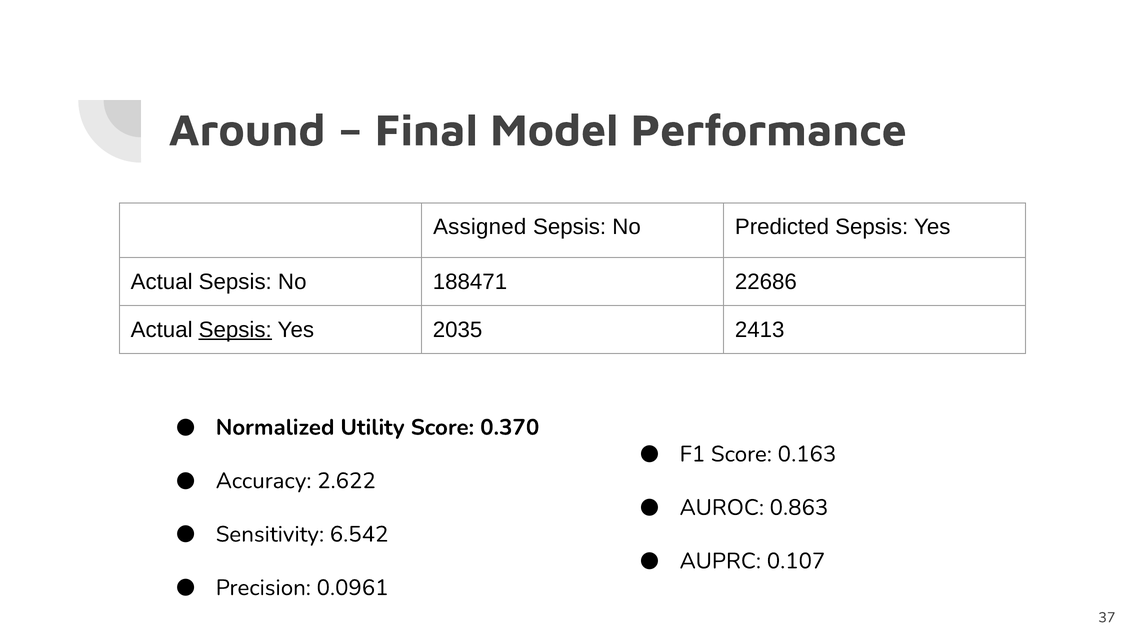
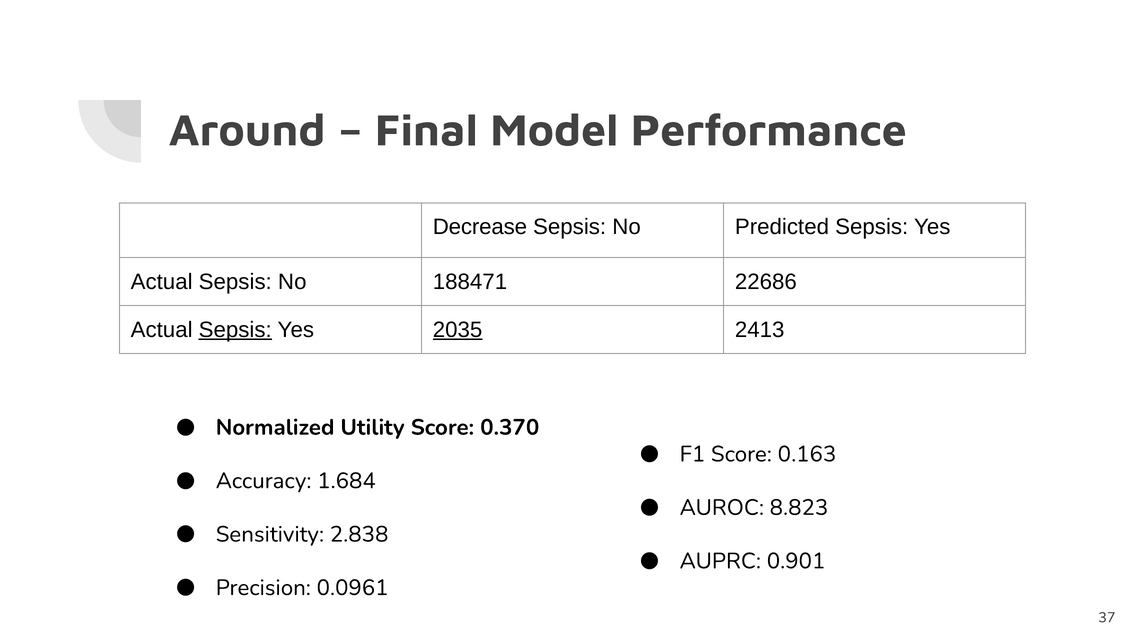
Assigned: Assigned -> Decrease
2035 underline: none -> present
2.622: 2.622 -> 1.684
0.863: 0.863 -> 8.823
6.542: 6.542 -> 2.838
0.107: 0.107 -> 0.901
